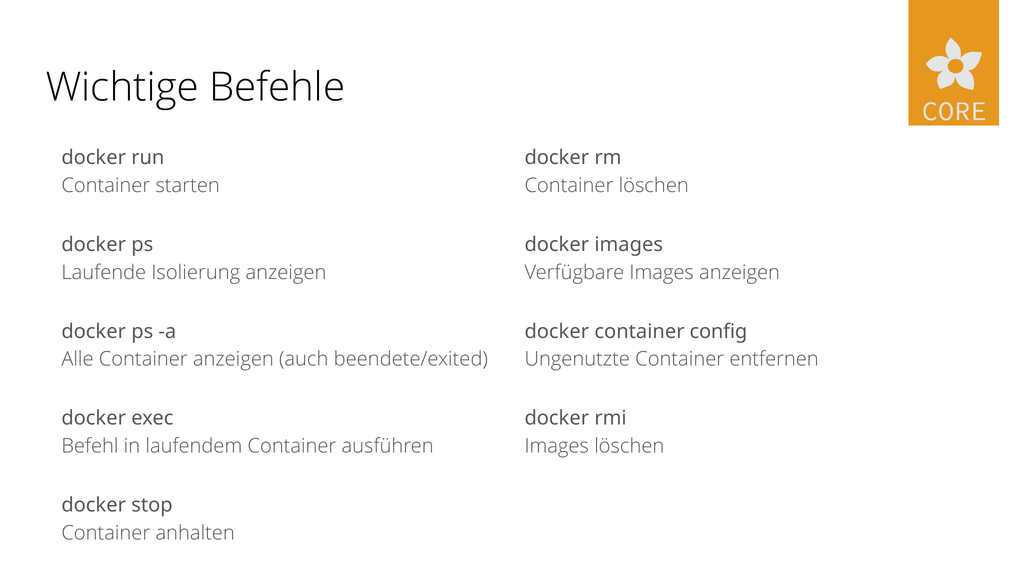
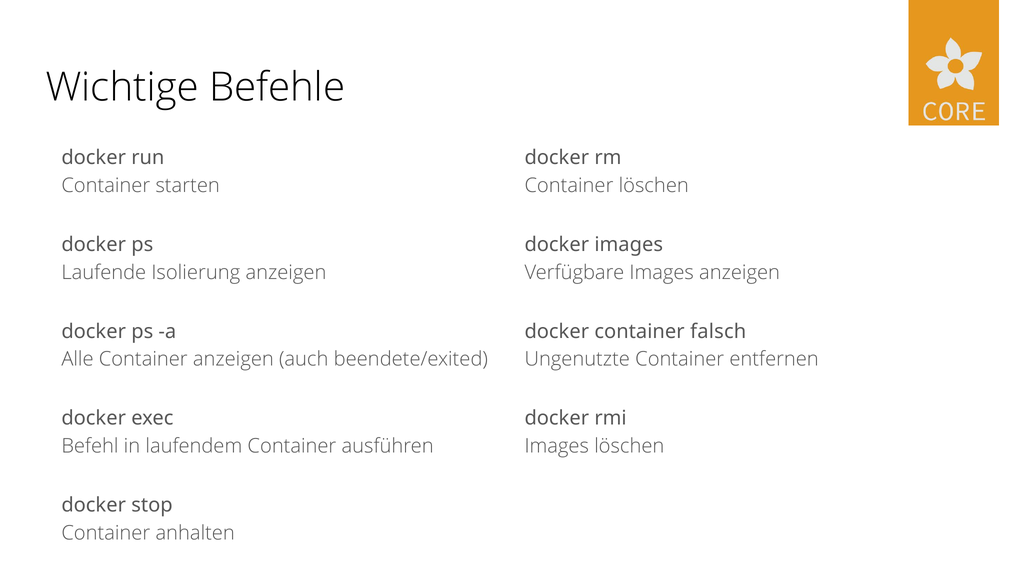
config: config -> falsch
